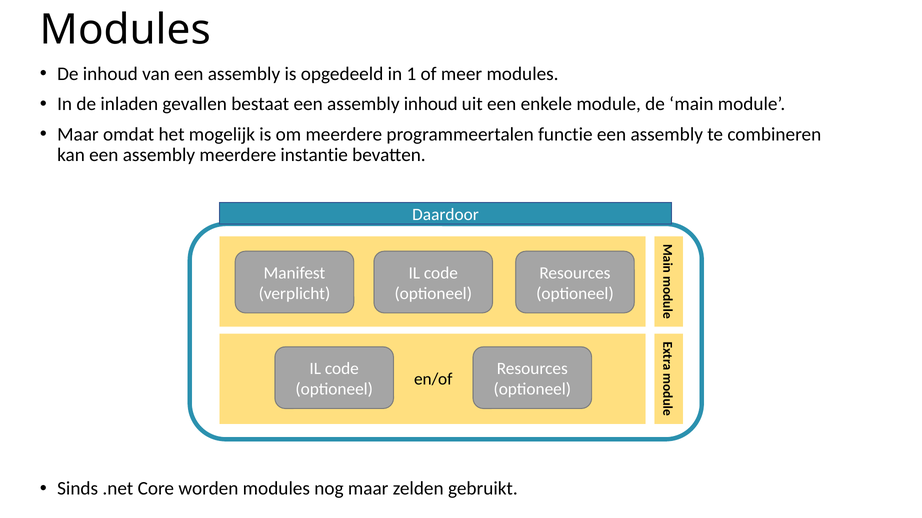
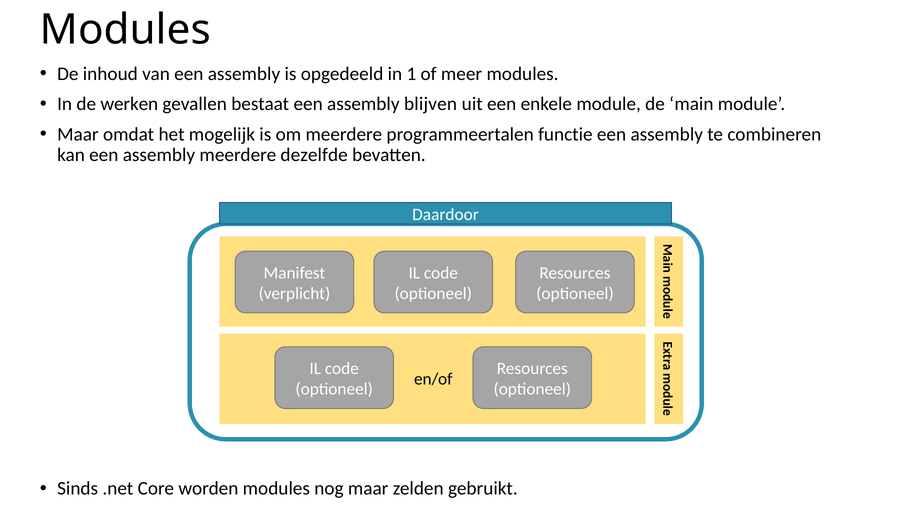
inladen: inladen -> werken
assembly inhoud: inhoud -> blijven
instantie: instantie -> dezelfde
